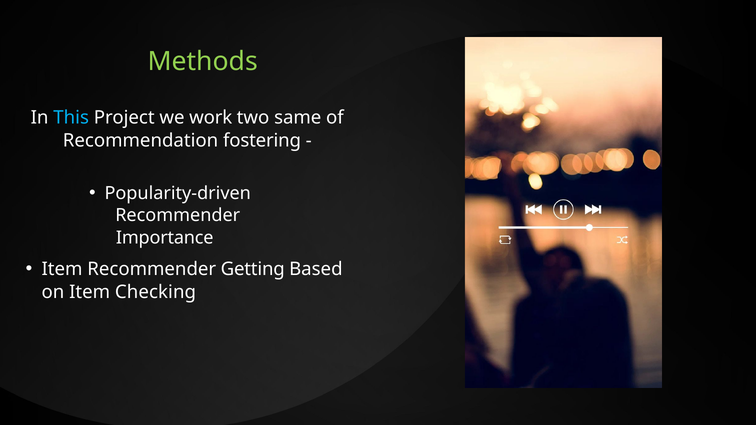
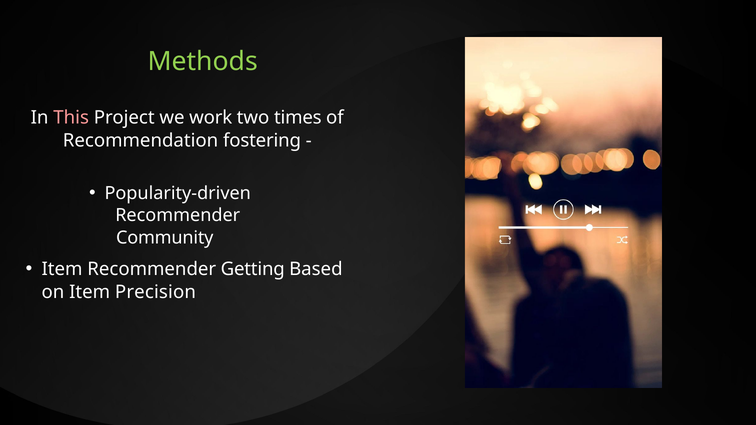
This colour: light blue -> pink
same: same -> times
Importance: Importance -> Community
Checking: Checking -> Precision
